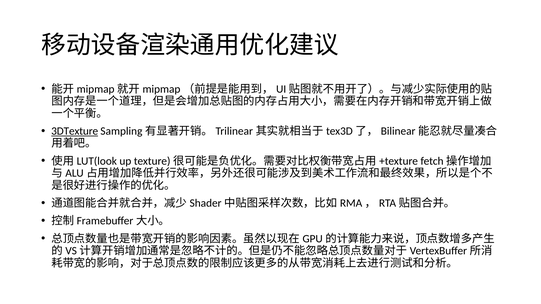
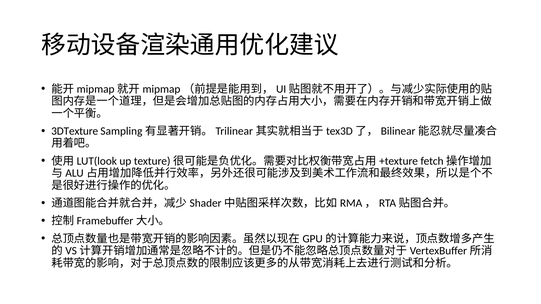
3DTexture underline: present -> none
